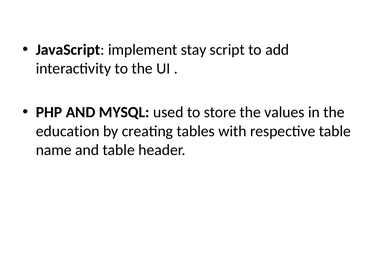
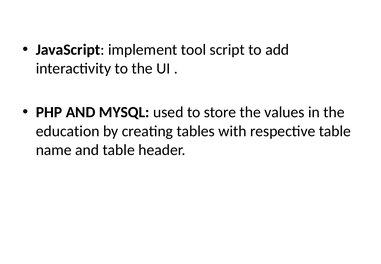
stay: stay -> tool
